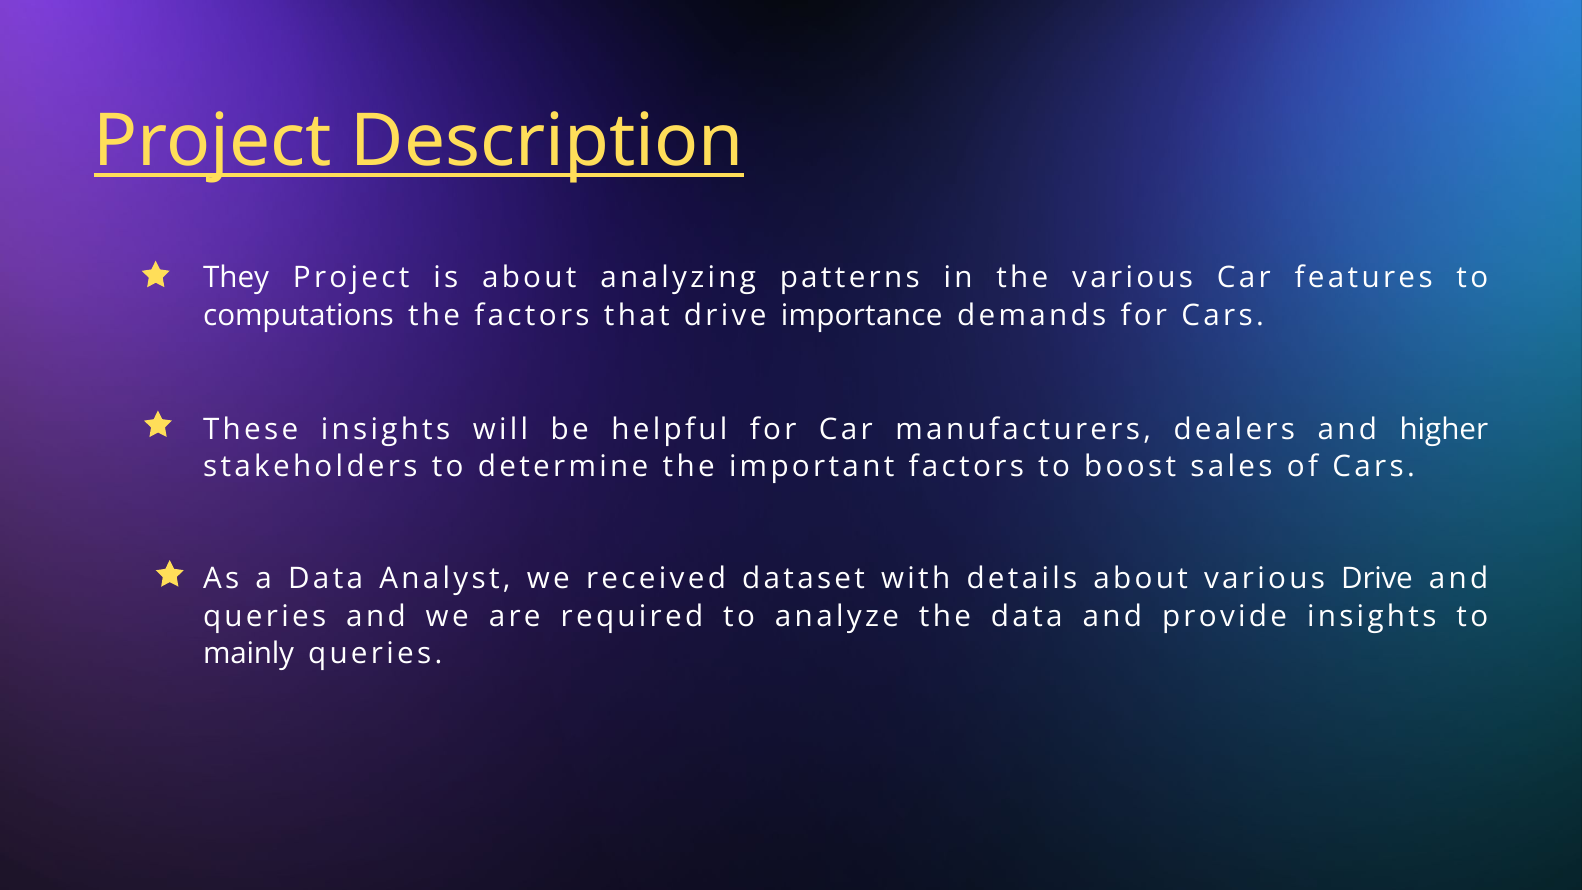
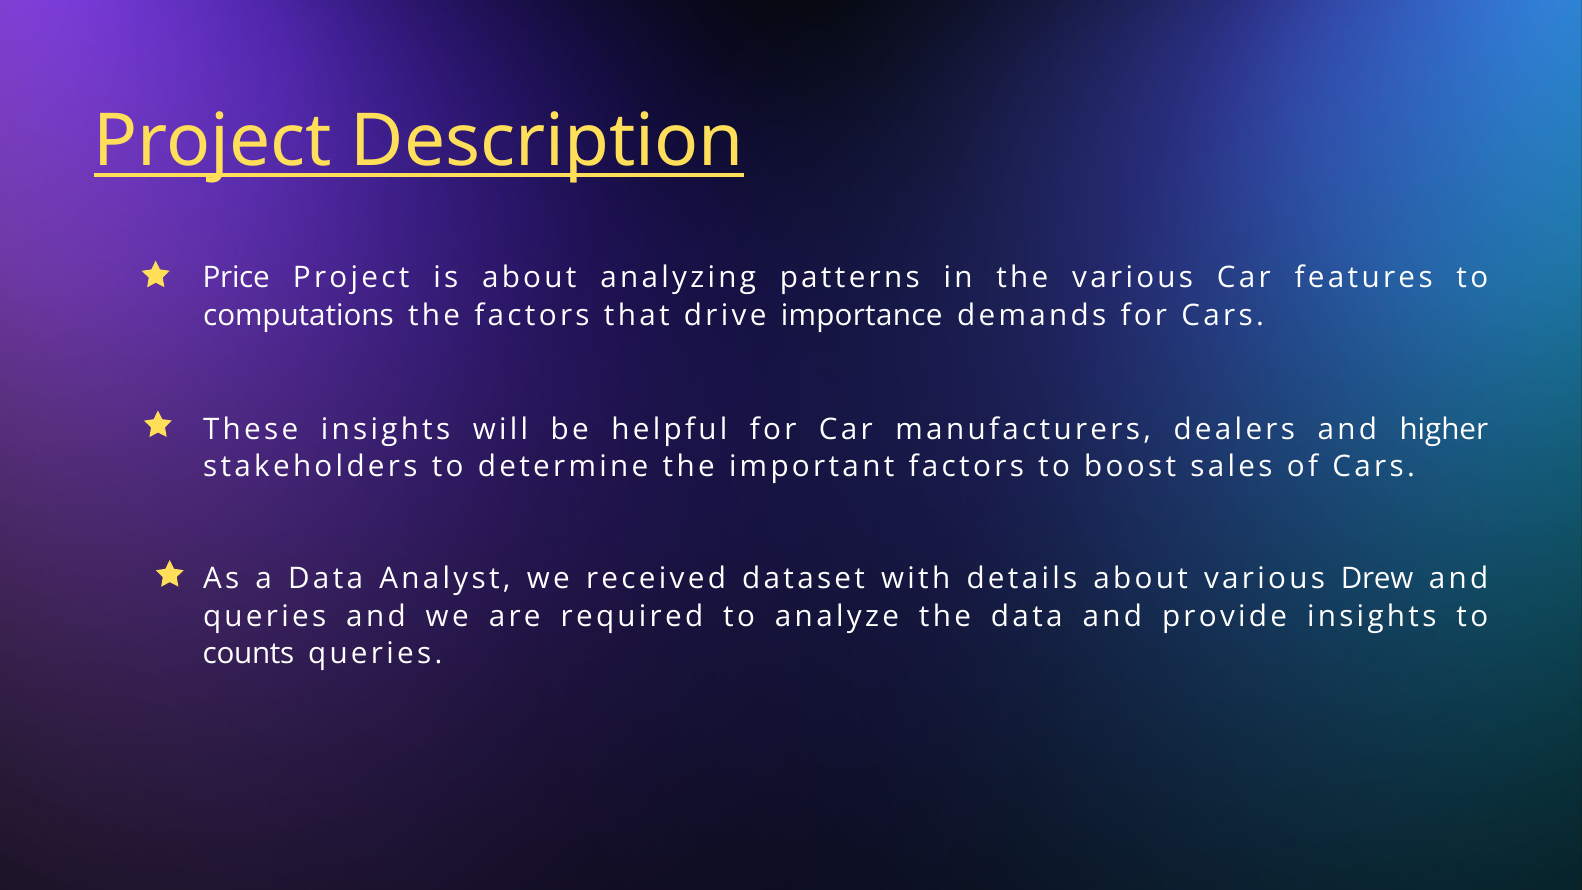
They: They -> Price
various Drive: Drive -> Drew
mainly: mainly -> counts
